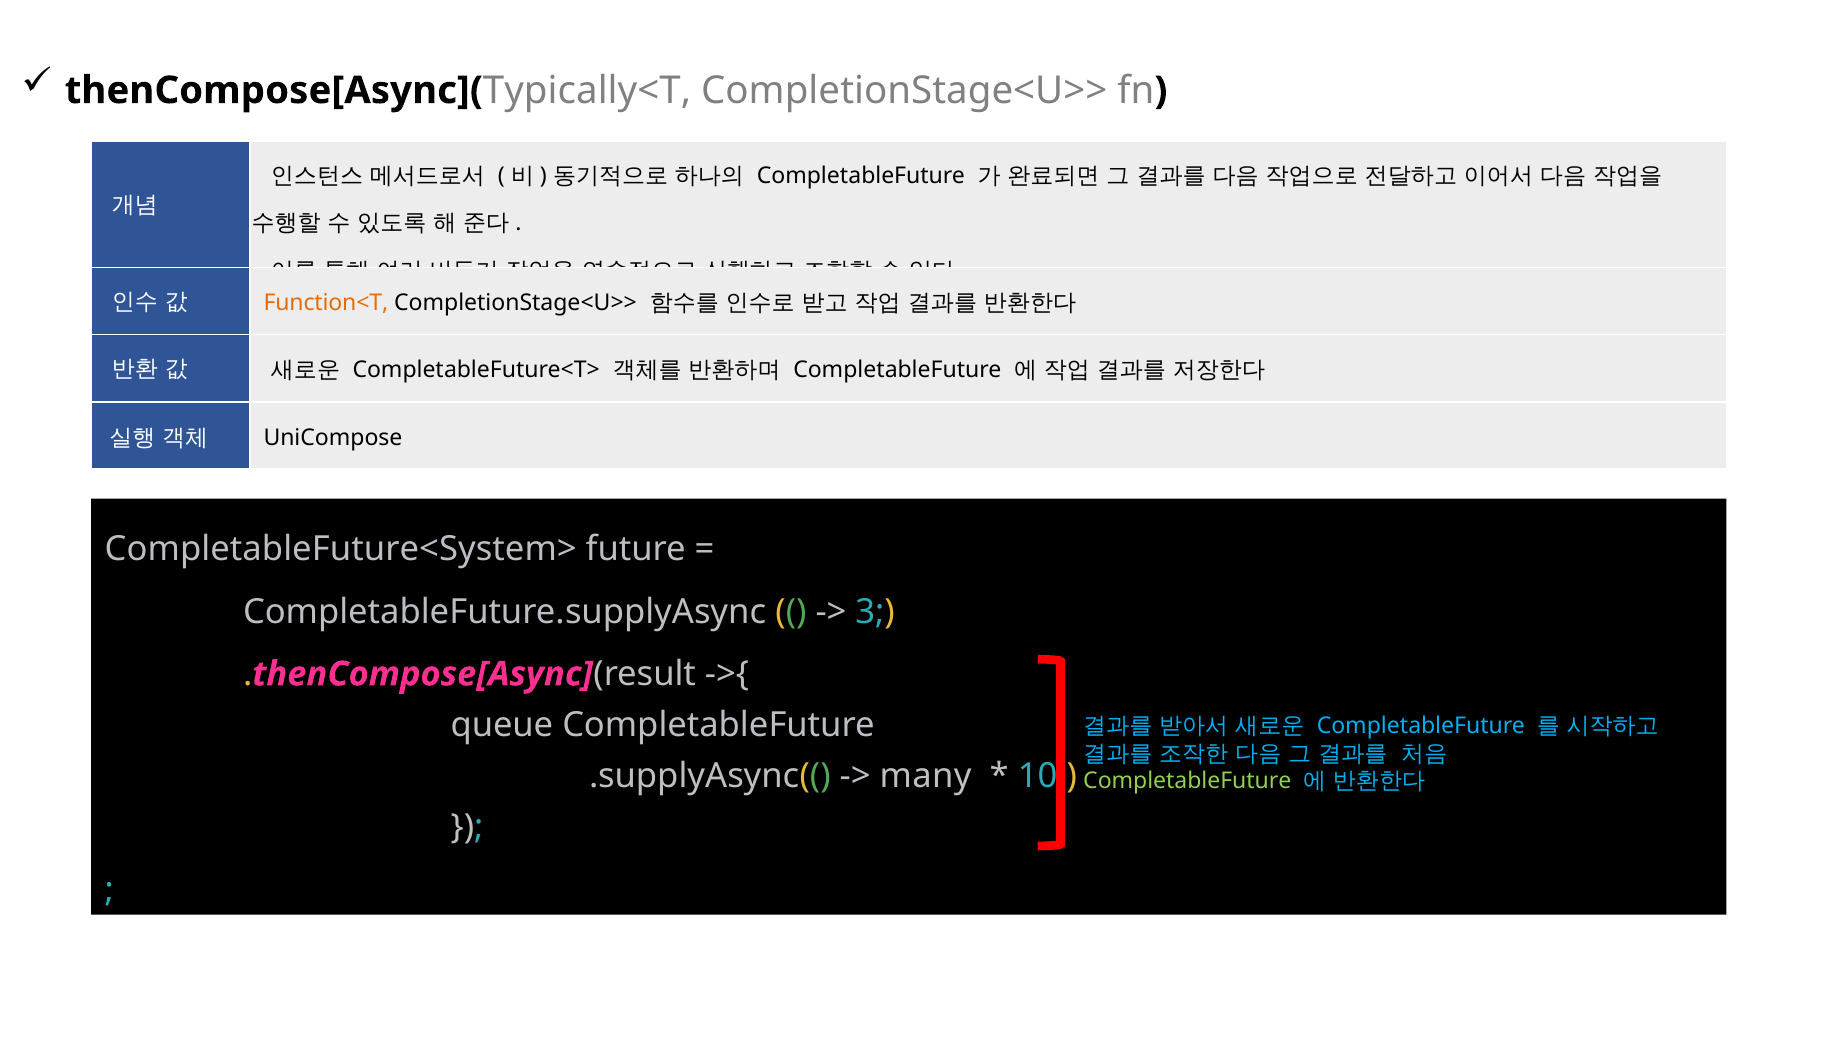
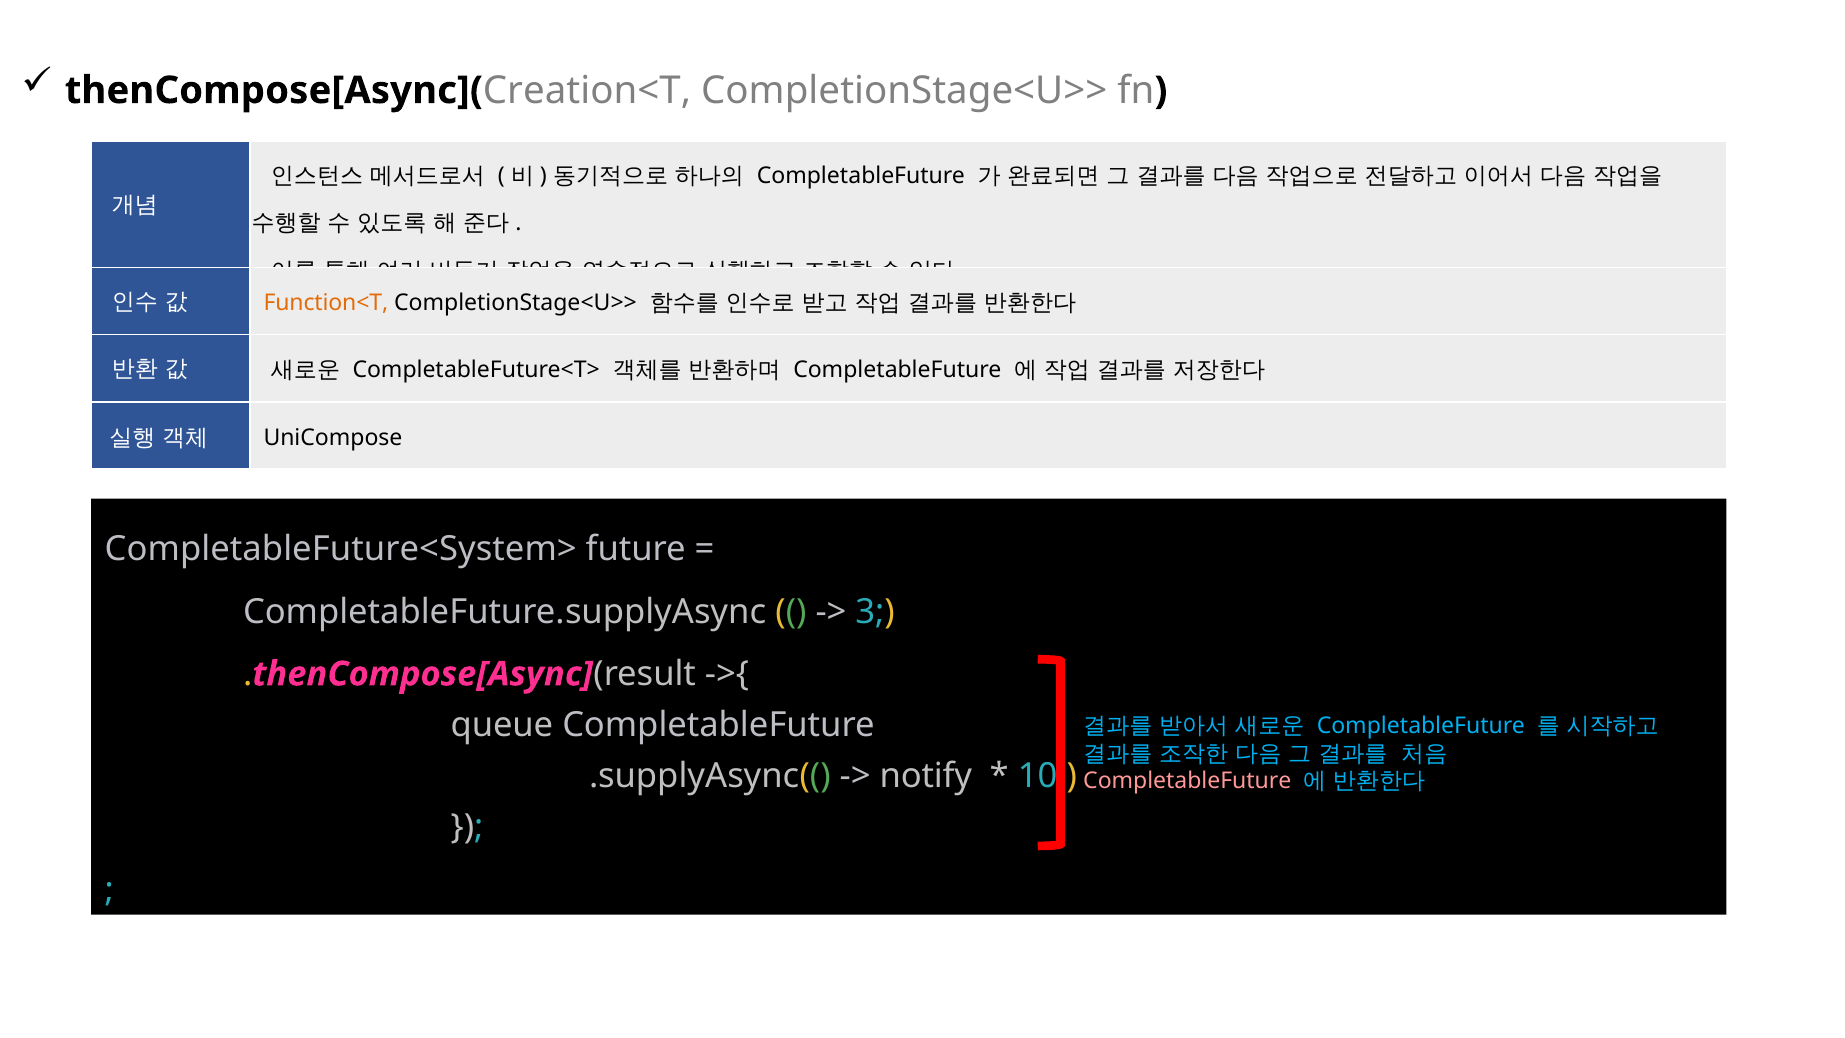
Typically<T: Typically<T -> Creation<T
many: many -> notify
CompletableFuture at (1187, 781) colour: light green -> pink
